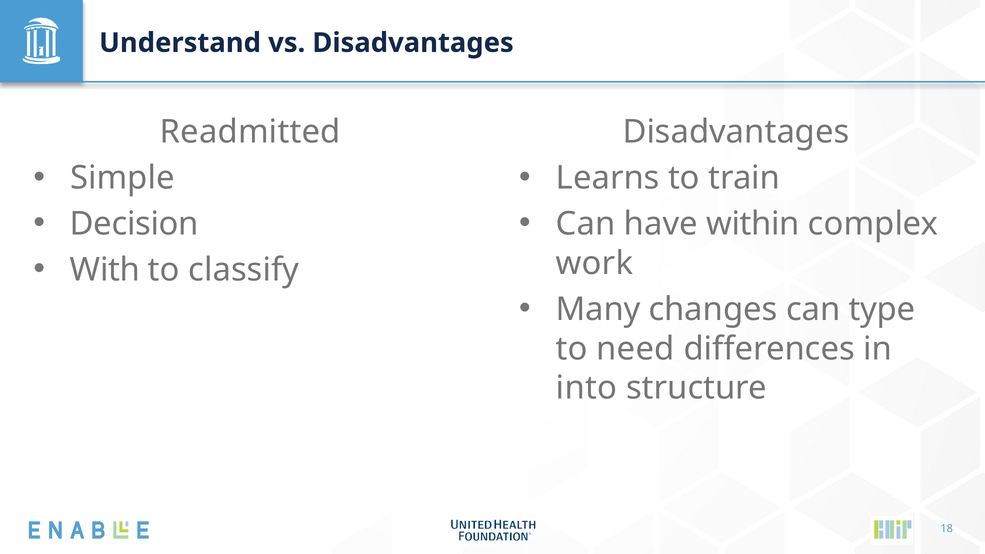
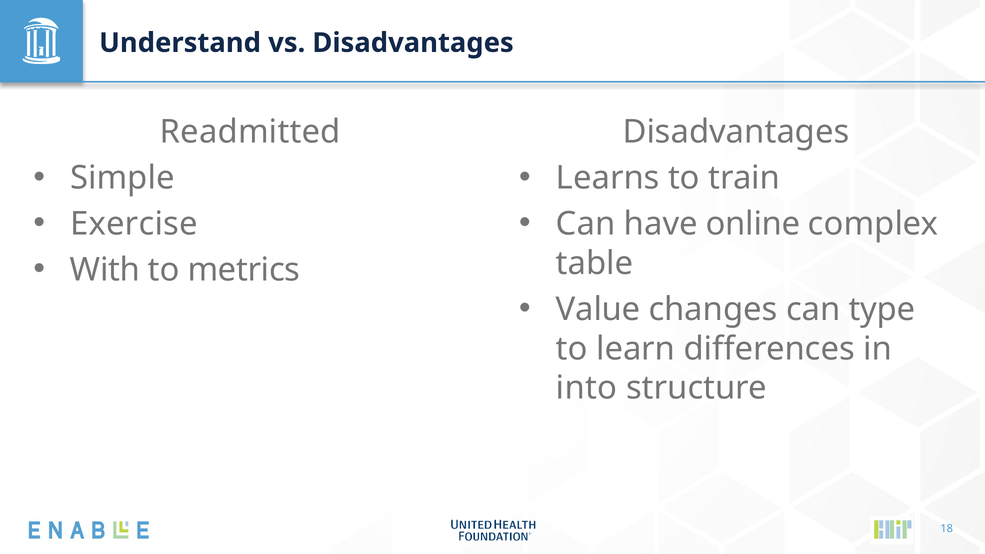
Decision: Decision -> Exercise
within: within -> online
classify: classify -> metrics
work: work -> table
Many: Many -> Value
need: need -> learn
